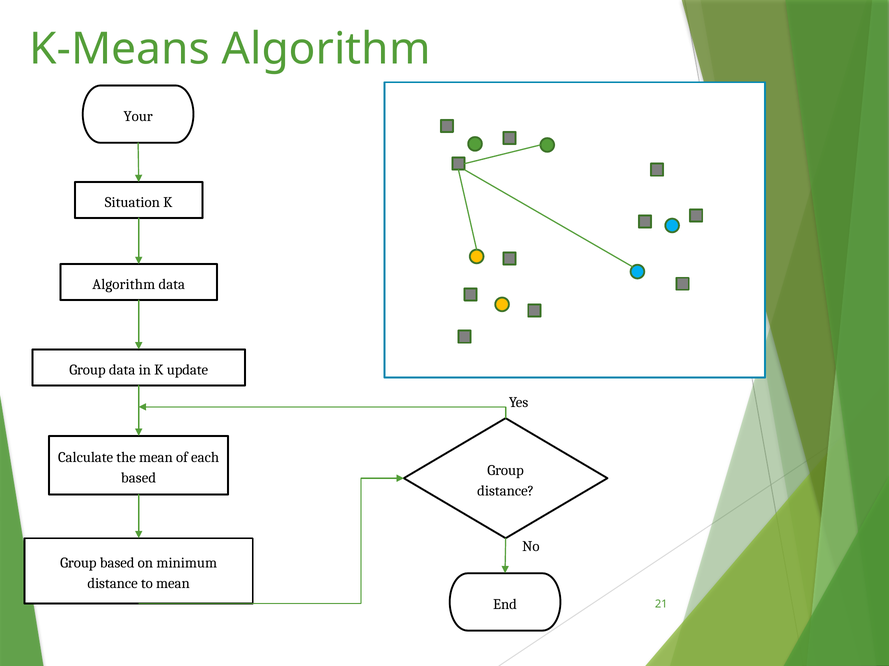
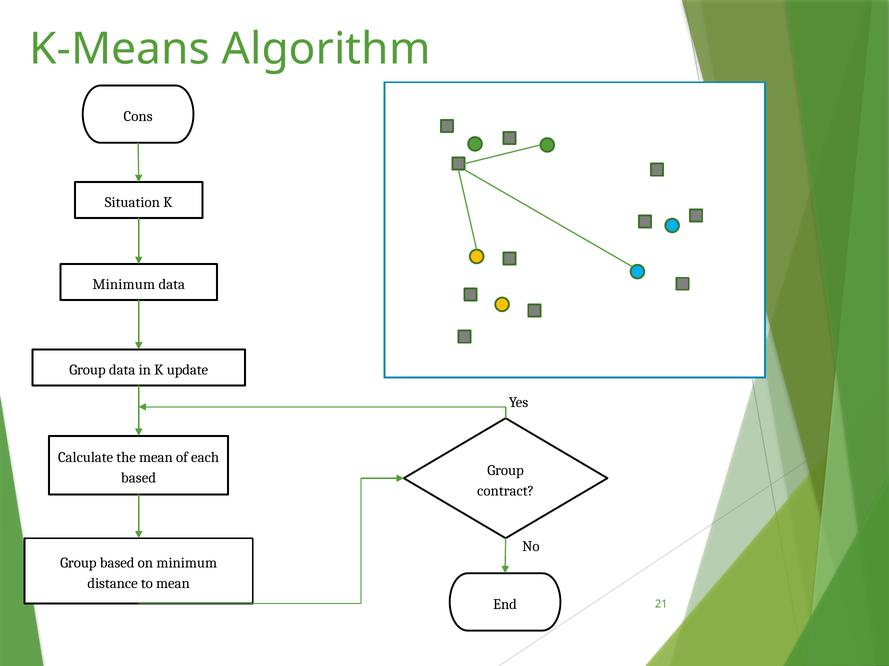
Your: Your -> Cons
Algorithm at (124, 285): Algorithm -> Minimum
distance at (506, 491): distance -> contract
